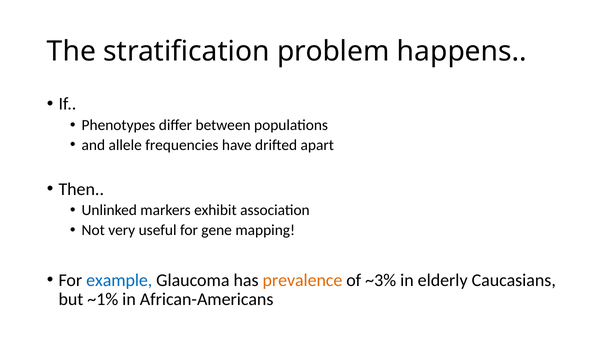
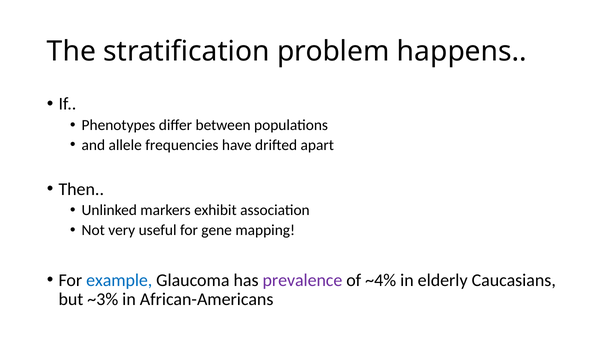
prevalence colour: orange -> purple
~3%: ~3% -> ~4%
~1%: ~1% -> ~3%
